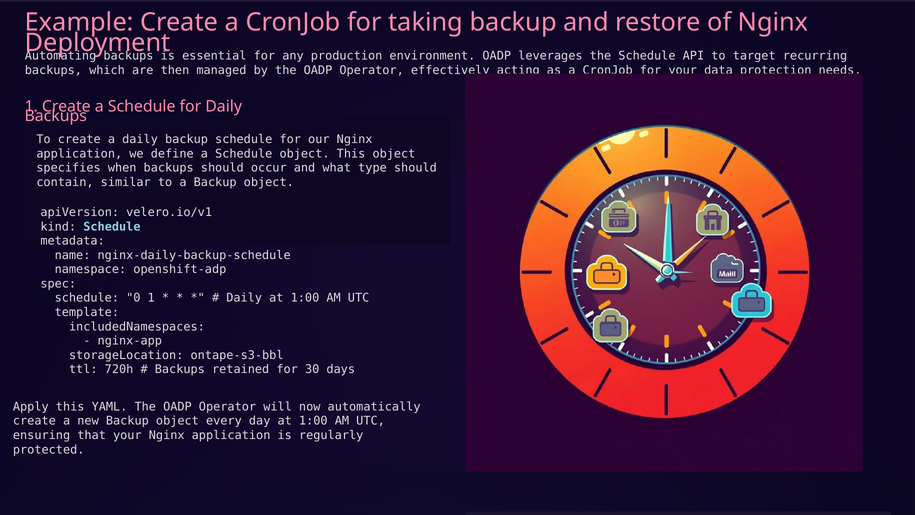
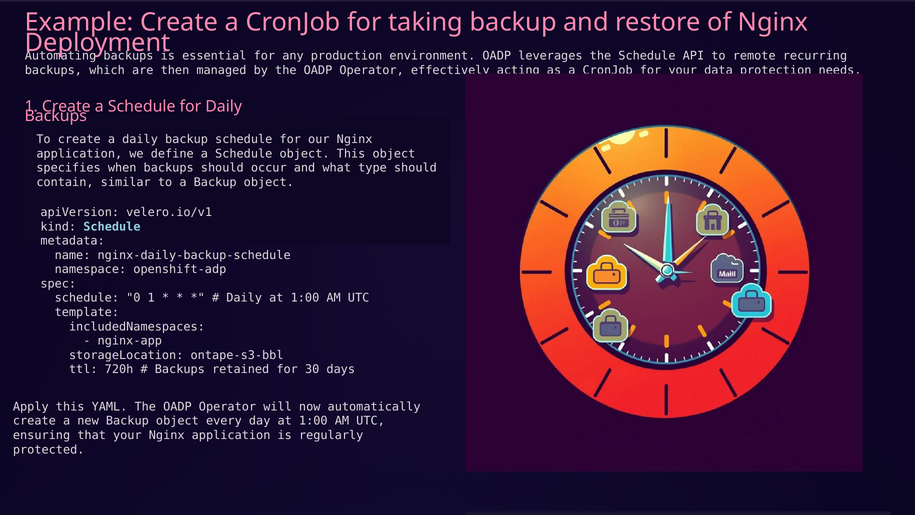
target: target -> remote
